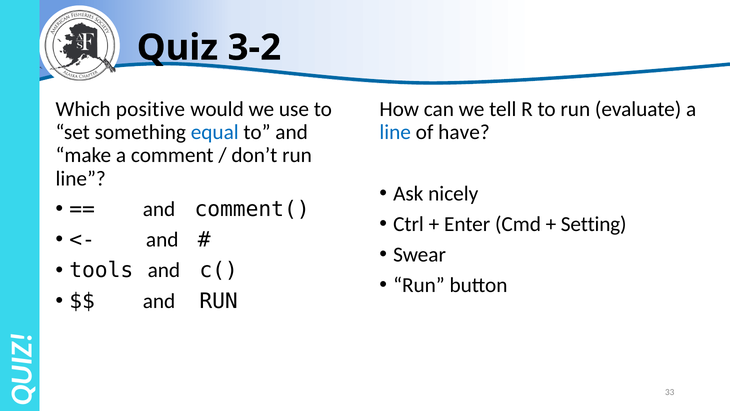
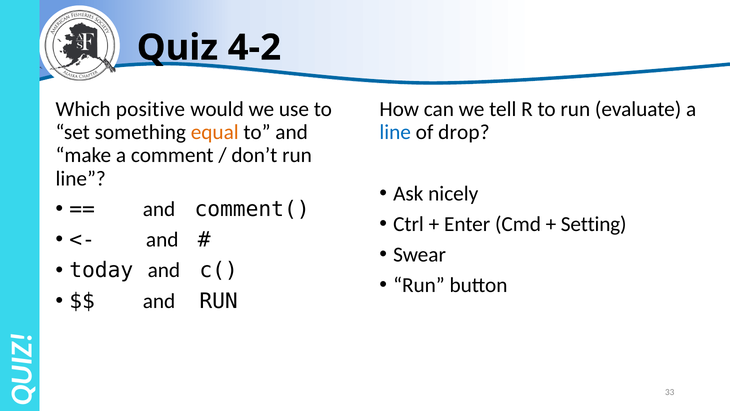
3-2: 3-2 -> 4-2
have: have -> drop
equal colour: blue -> orange
tools: tools -> today
